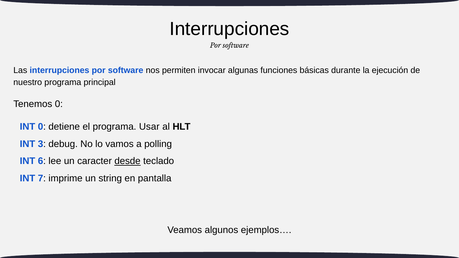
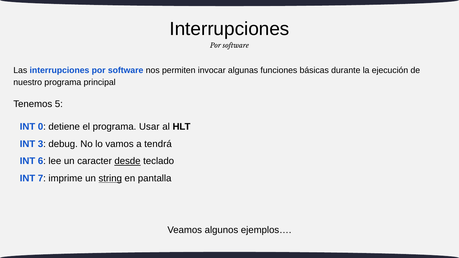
Tenemos 0: 0 -> 5
polling: polling -> tendrá
string underline: none -> present
